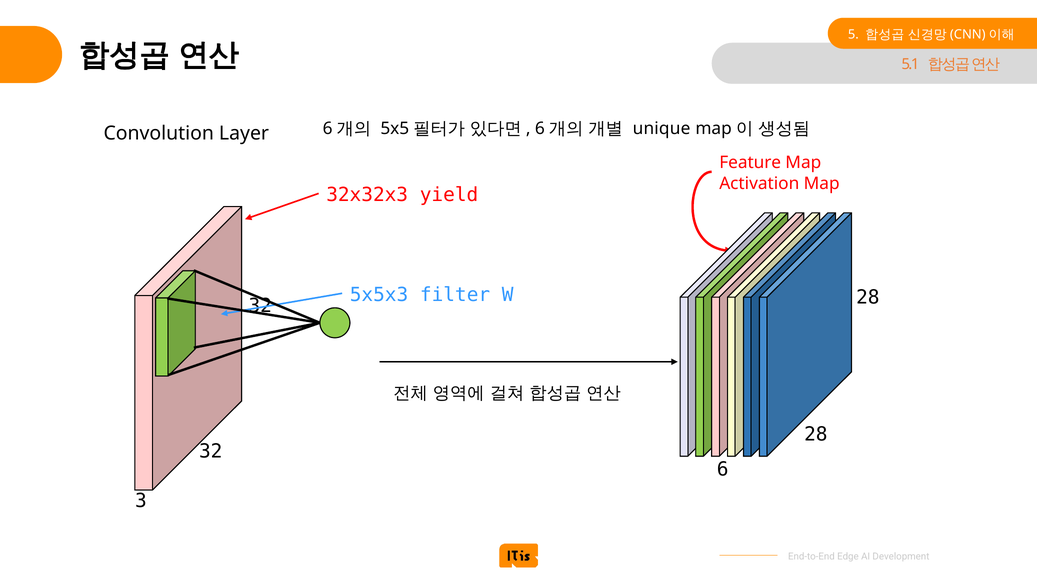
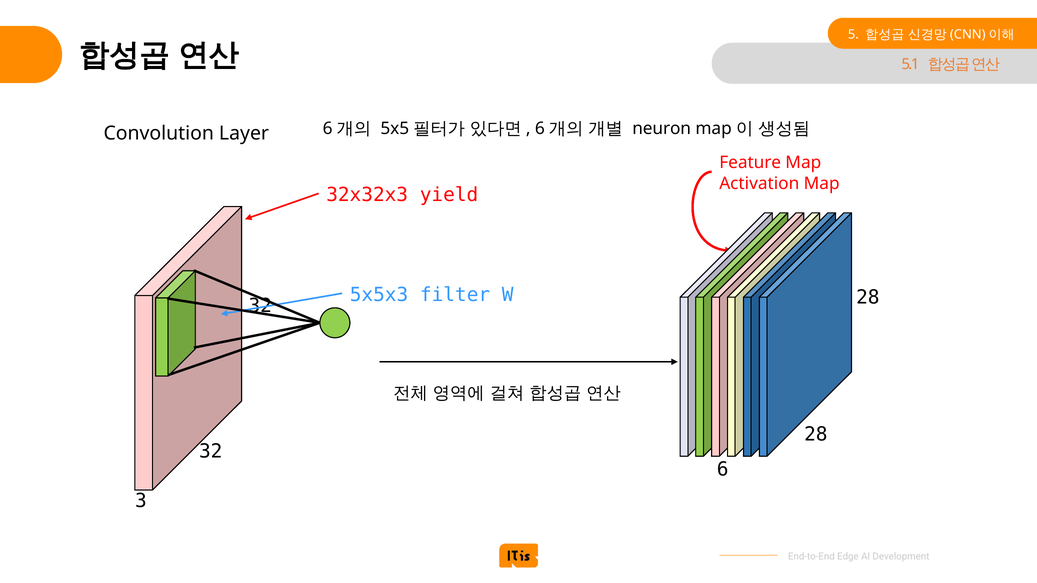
unique: unique -> neuron
